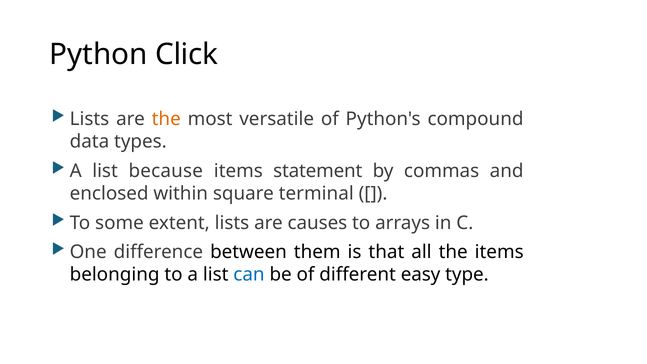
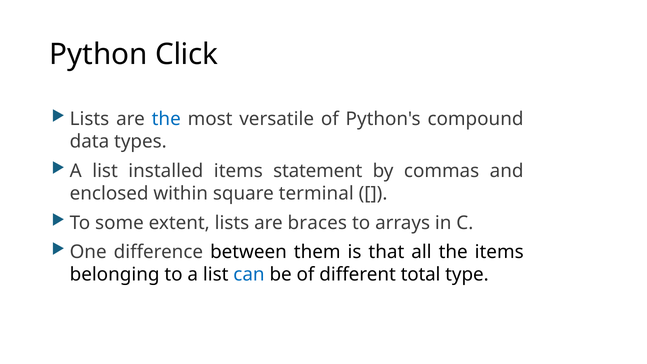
the at (166, 119) colour: orange -> blue
because: because -> installed
causes: causes -> braces
easy: easy -> total
